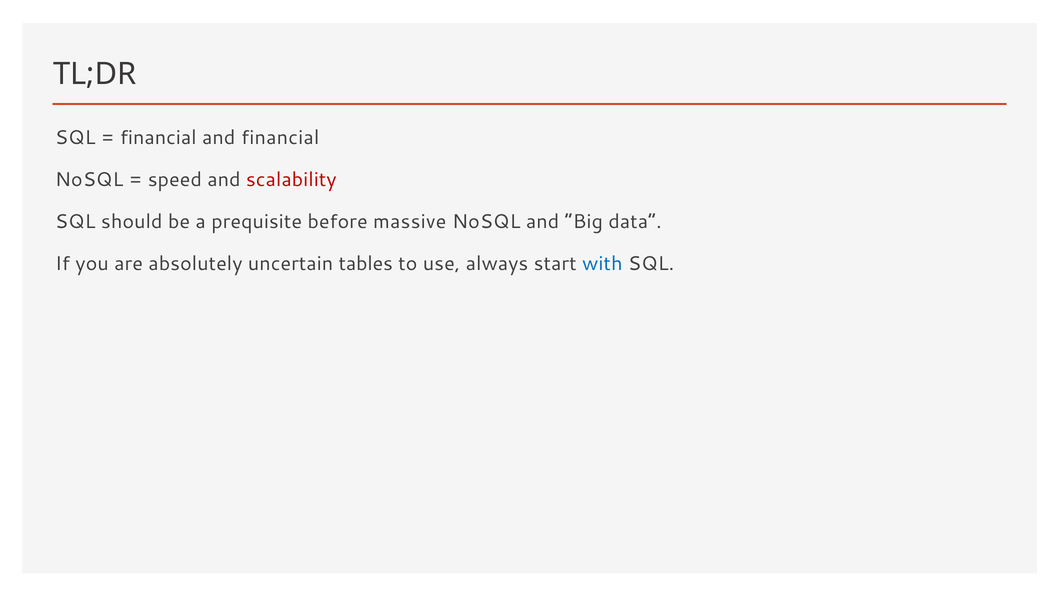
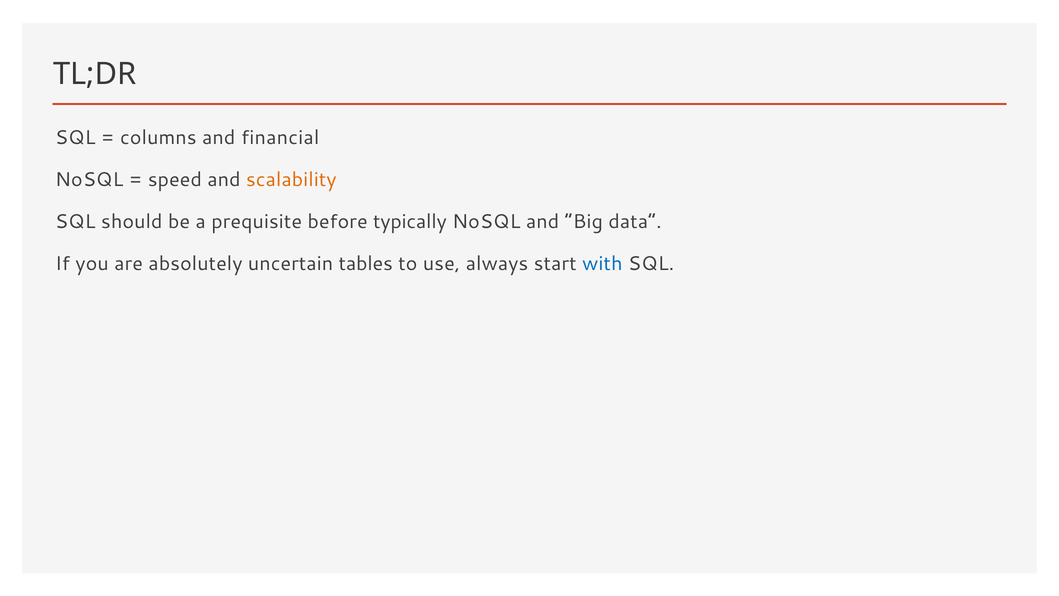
financial at (158, 138): financial -> columns
scalability colour: red -> orange
massive: massive -> typically
